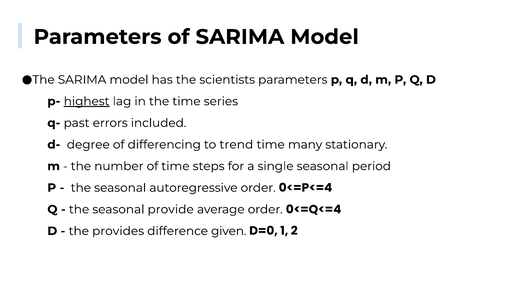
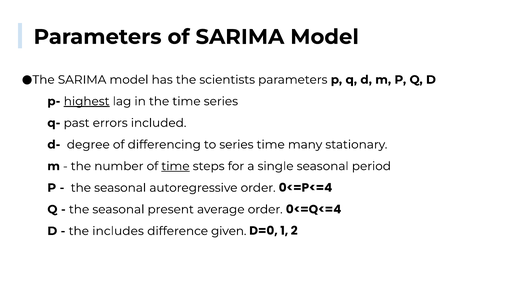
to trend: trend -> series
time at (175, 166) underline: none -> present
provide: provide -> present
provides: provides -> includes
